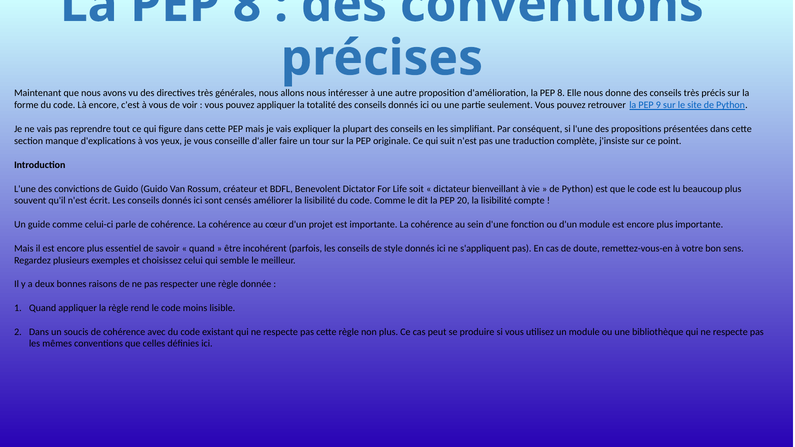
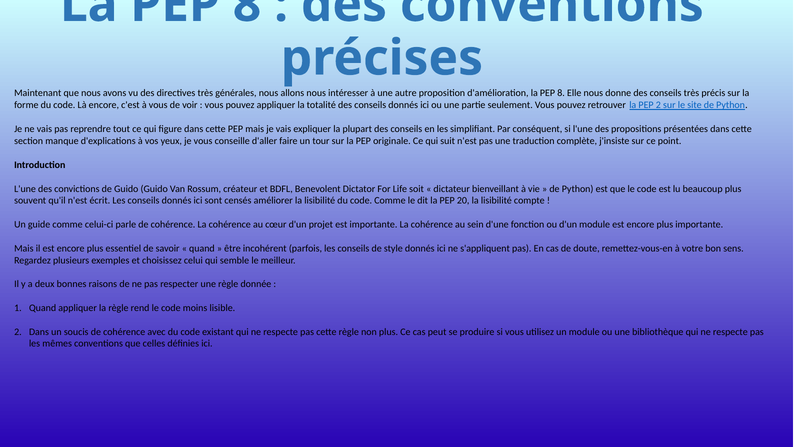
PEP 9: 9 -> 2
